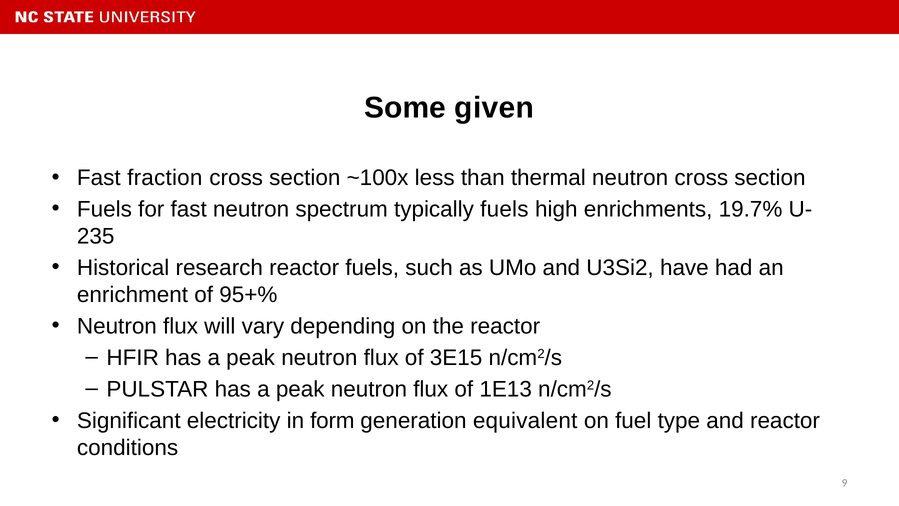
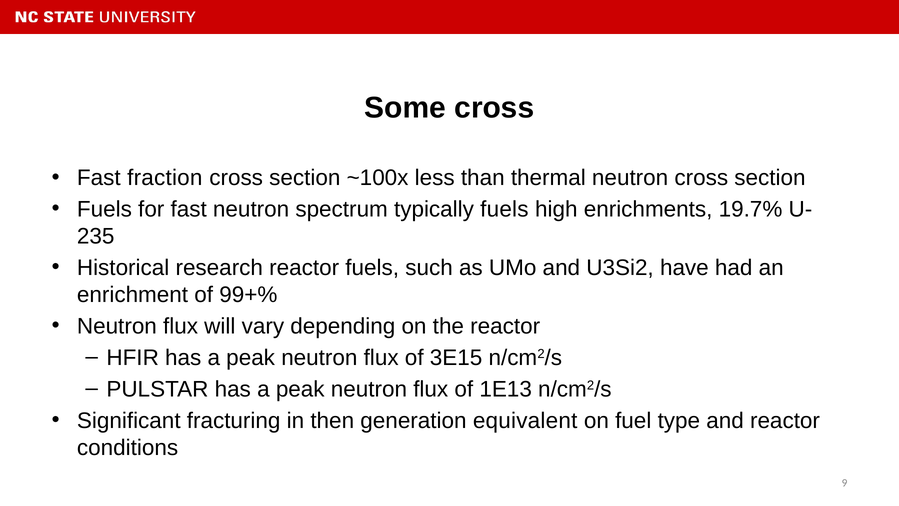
Some given: given -> cross
95+%: 95+% -> 99+%
electricity: electricity -> fracturing
form: form -> then
